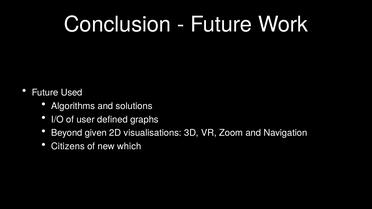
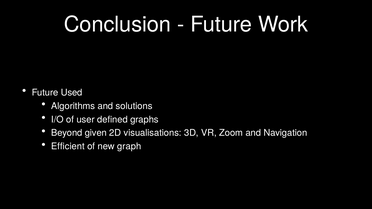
Citizens: Citizens -> Efficient
which: which -> graph
